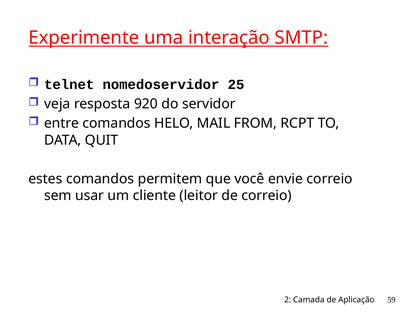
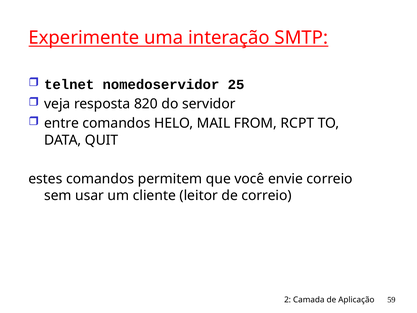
920: 920 -> 820
